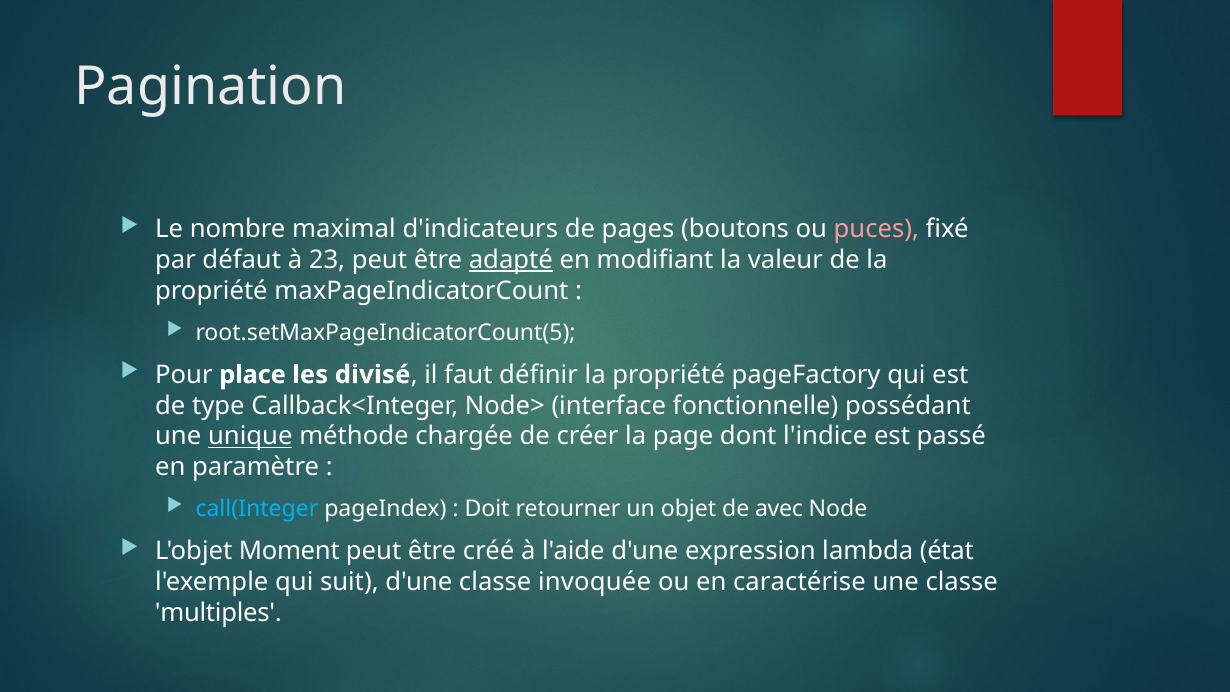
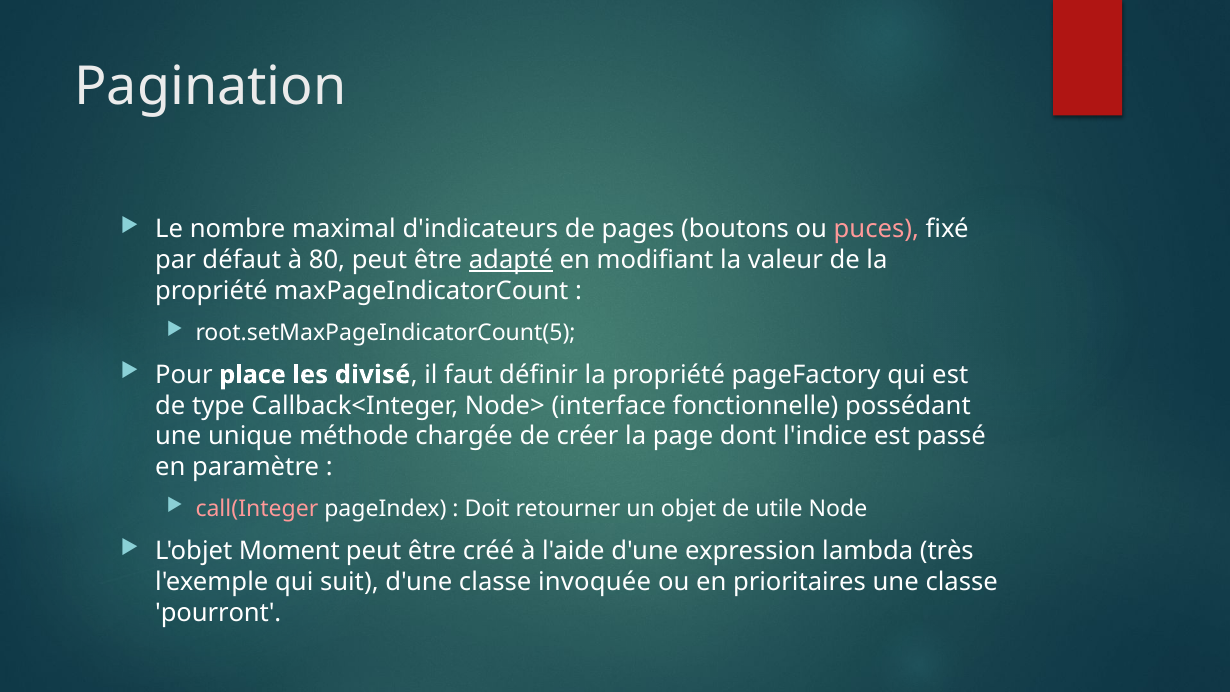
23: 23 -> 80
unique underline: present -> none
call(Integer colour: light blue -> pink
avec: avec -> utile
état: état -> très
caractérise: caractérise -> prioritaires
multiples: multiples -> pourront
